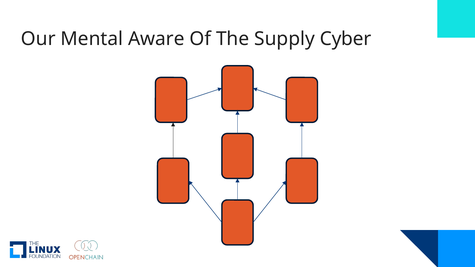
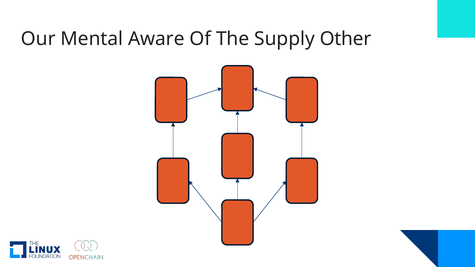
Cyber: Cyber -> Other
